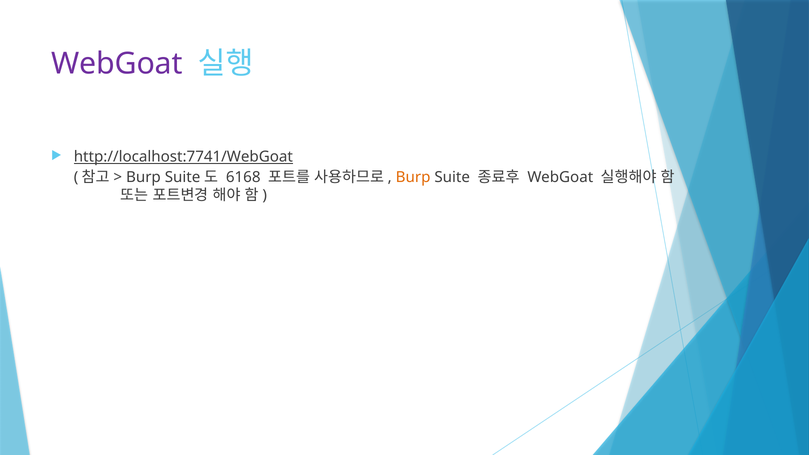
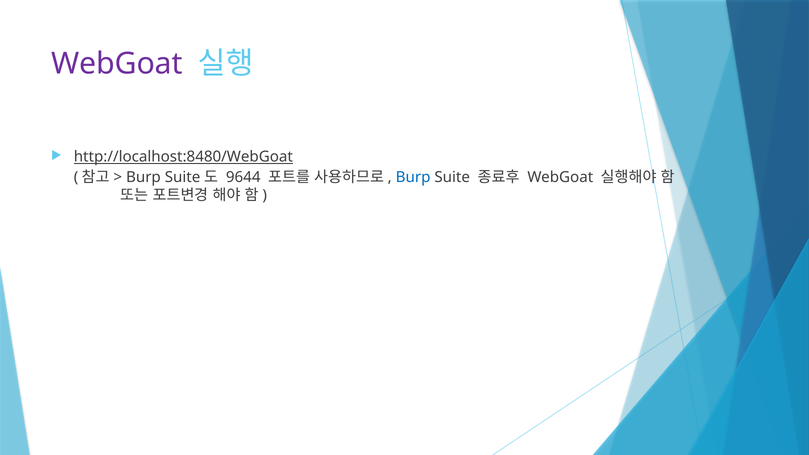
http://localhost:7741/WebGoat: http://localhost:7741/WebGoat -> http://localhost:8480/WebGoat
6168: 6168 -> 9644
Burp at (413, 177) colour: orange -> blue
